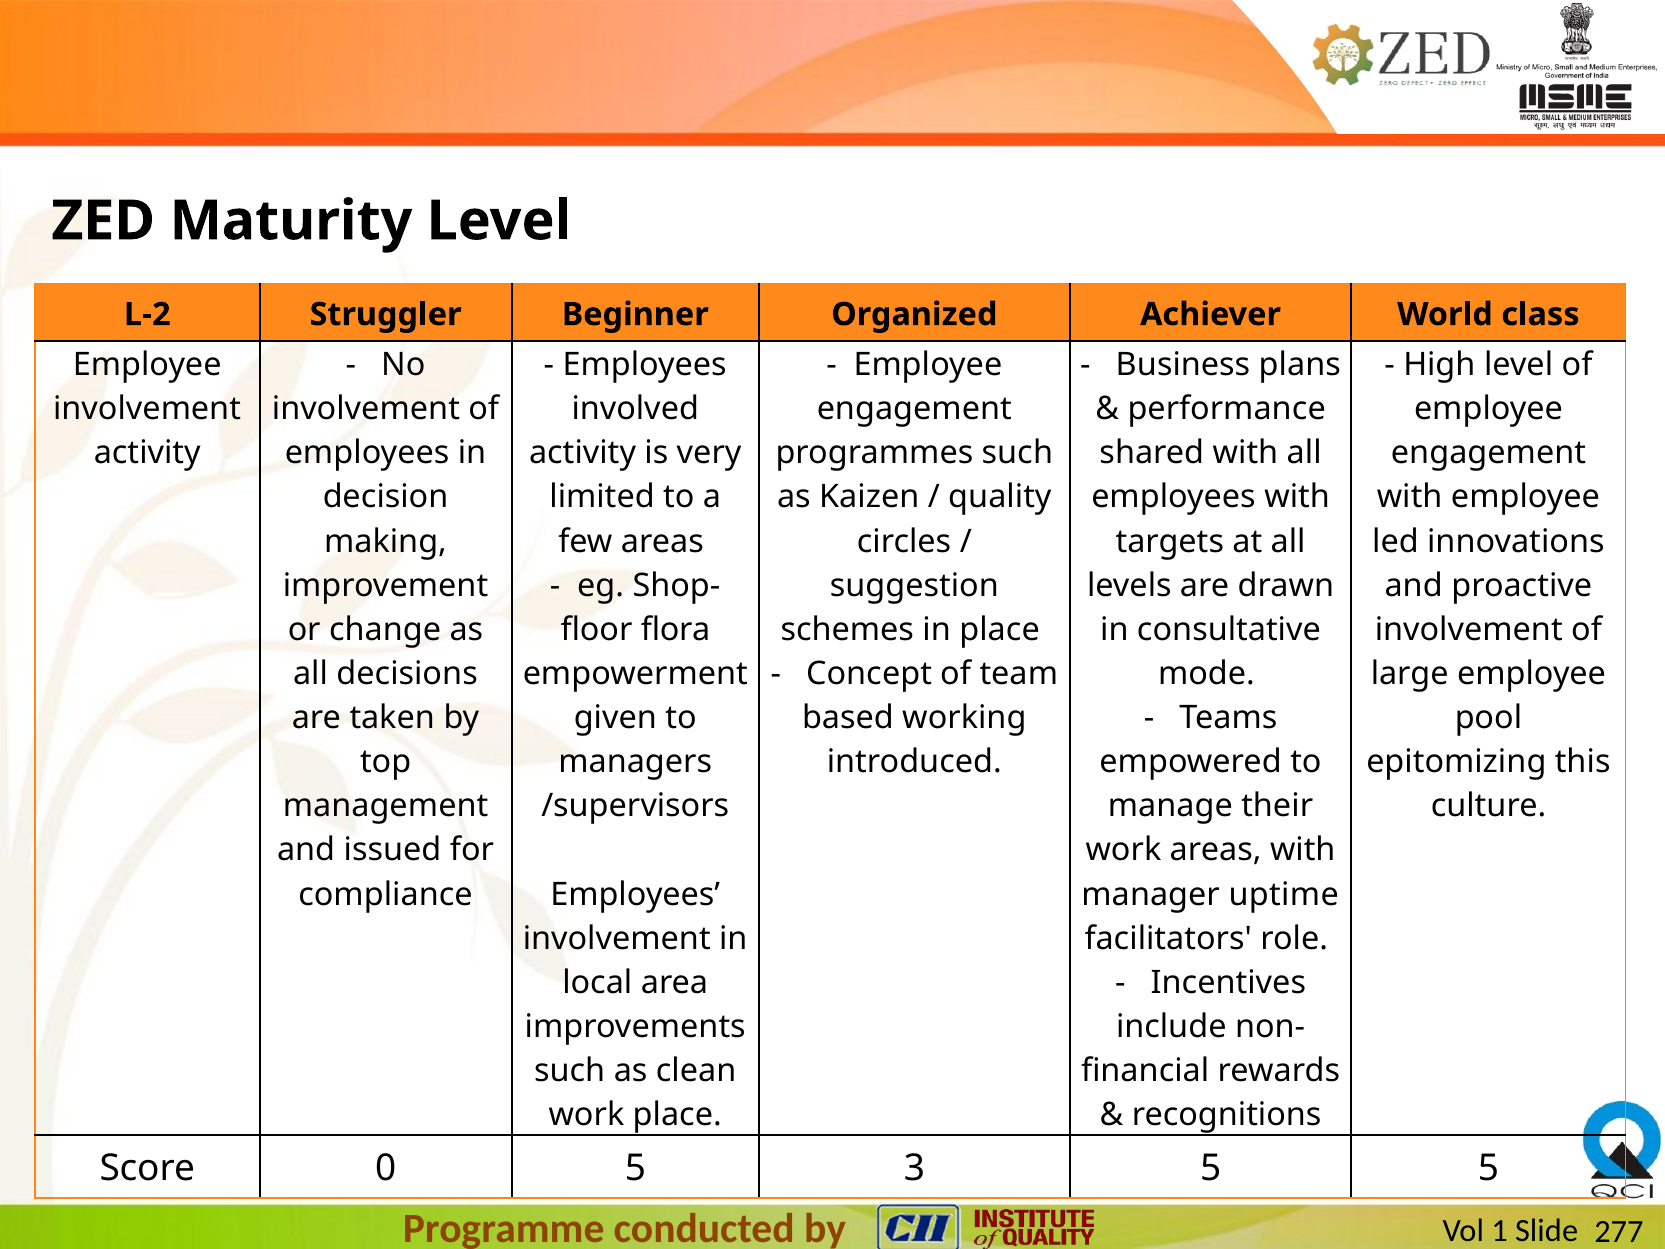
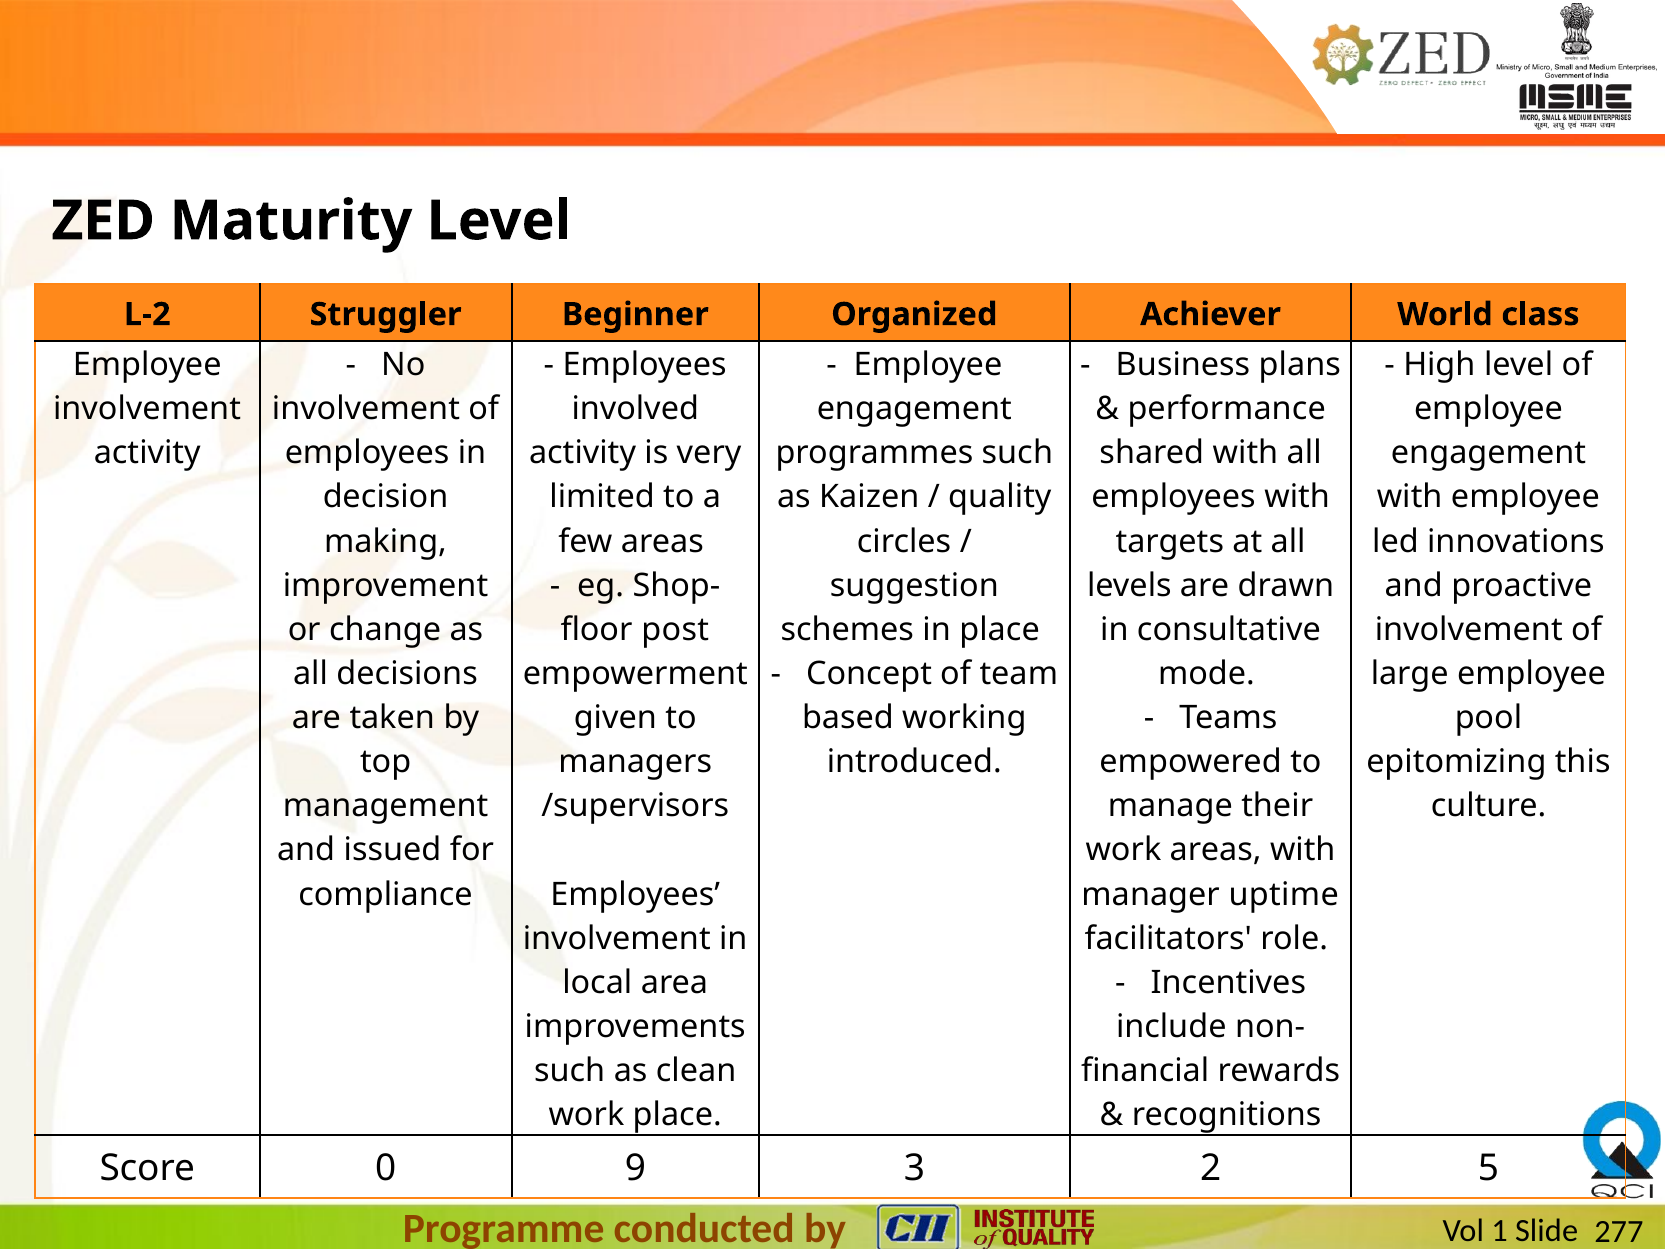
flora: flora -> post
0 5: 5 -> 9
3 5: 5 -> 2
